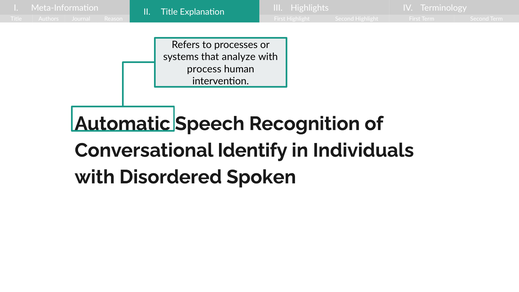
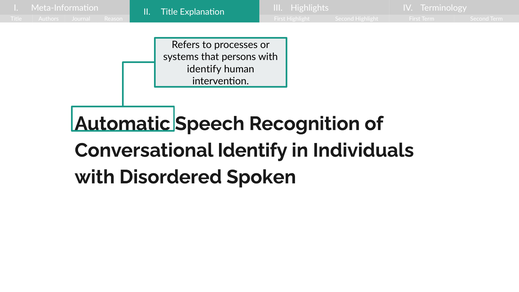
analyze: analyze -> persons
process at (204, 69): process -> identify
